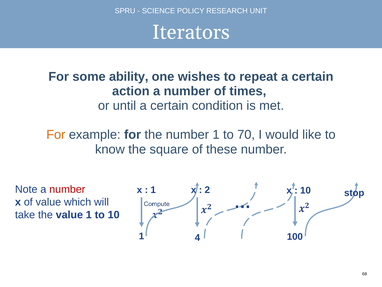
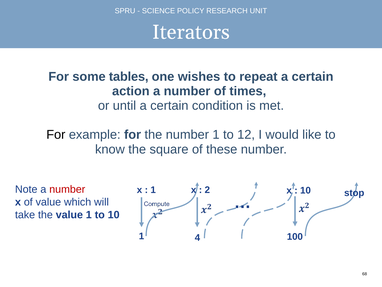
ability: ability -> tables
For at (56, 135) colour: orange -> black
70: 70 -> 12
